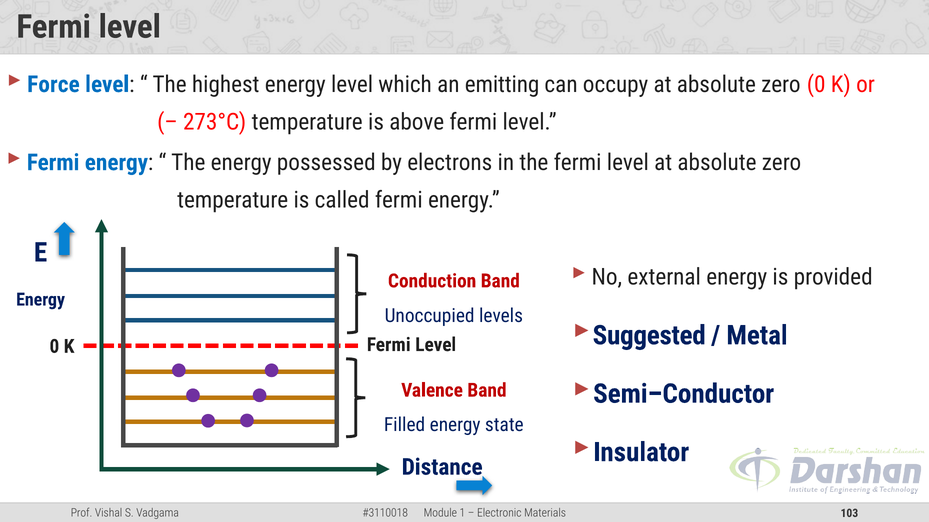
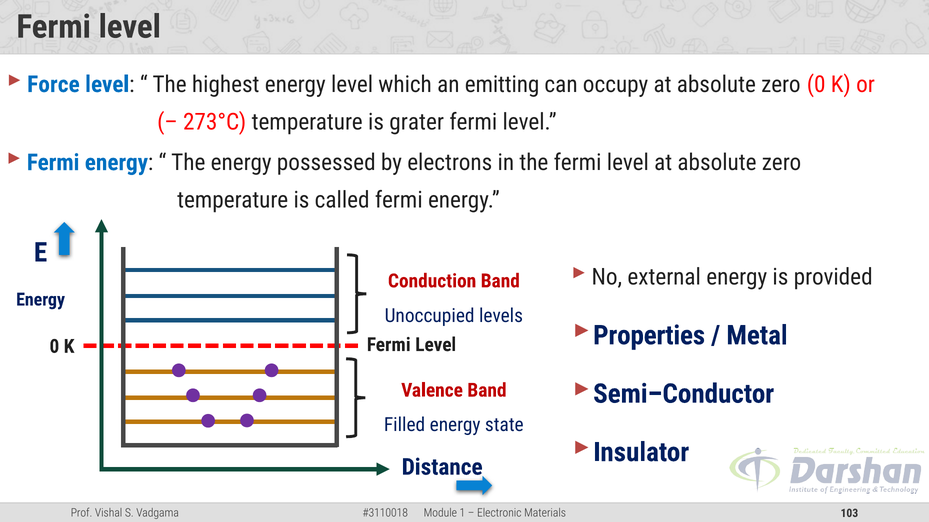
above: above -> grater
Suggested: Suggested -> Properties
